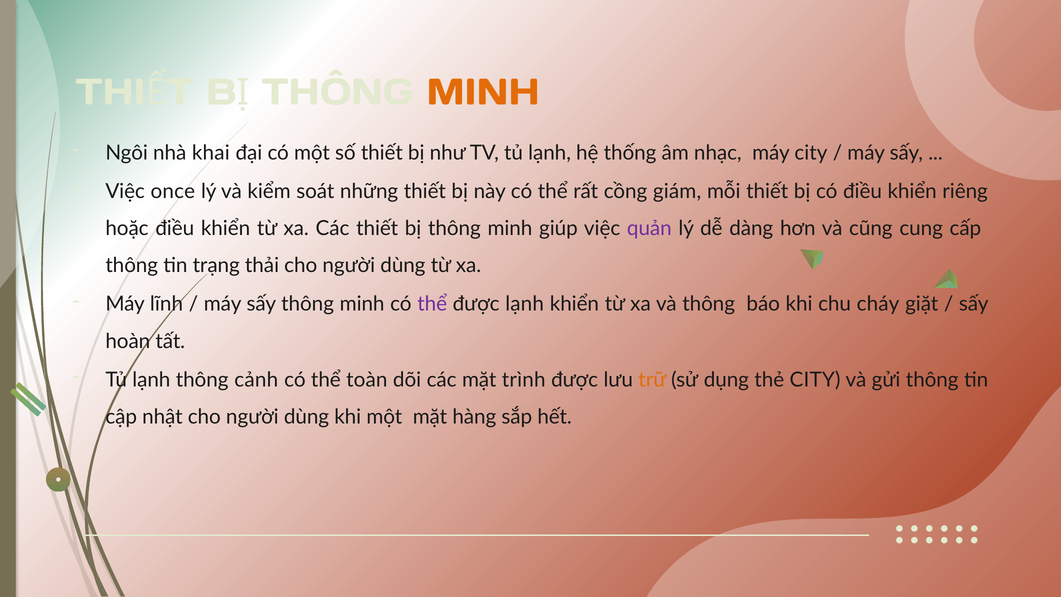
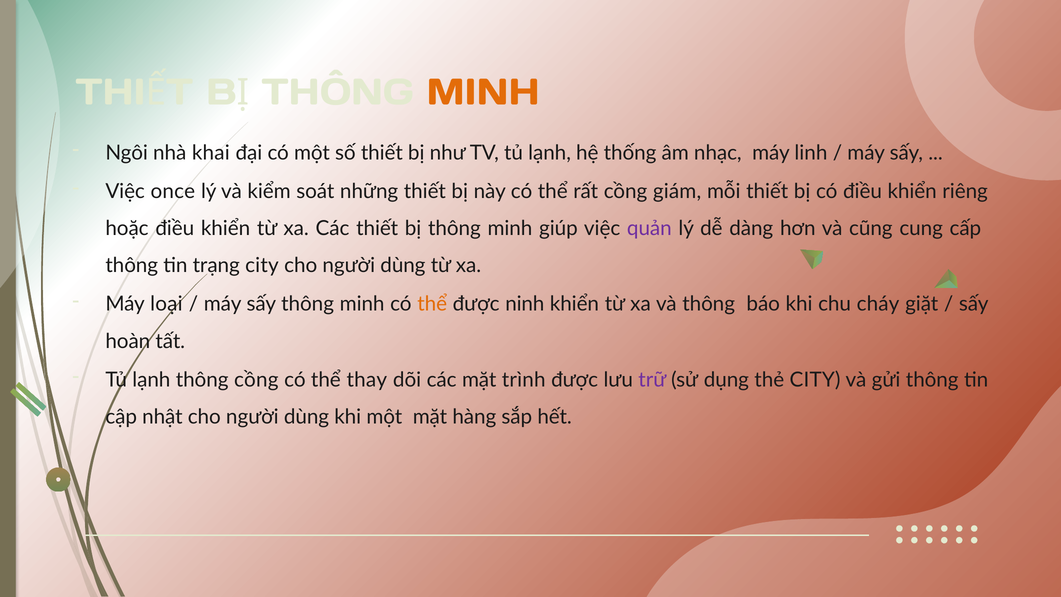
máy city: city -> linh
trạng thải: thải -> city
lĩnh: lĩnh -> loại
thể at (432, 304) colour: purple -> orange
được lạnh: lạnh -> ninh
thông cảnh: cảnh -> cồng
toàn: toàn -> thay
trữ colour: orange -> purple
